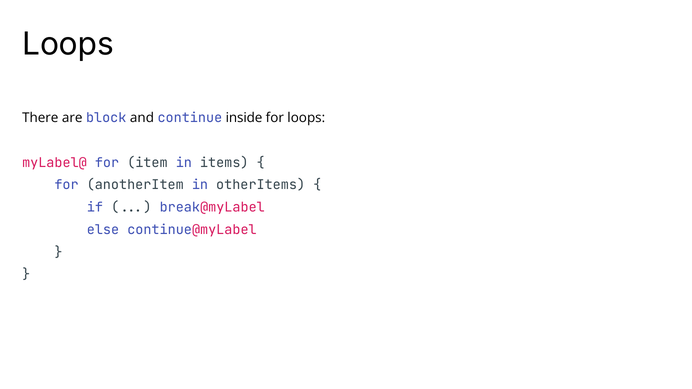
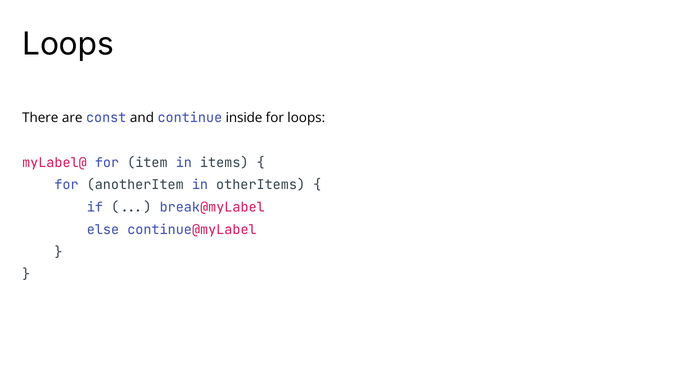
block: block -> const
